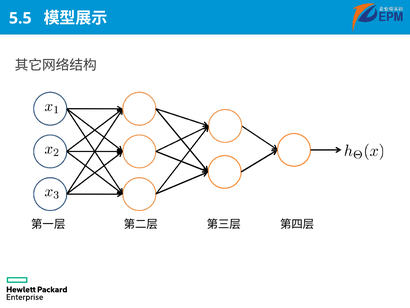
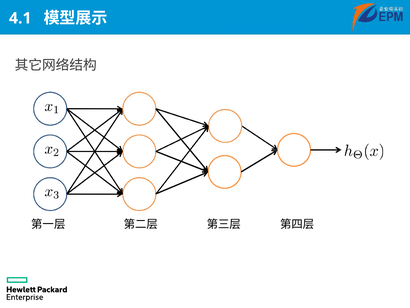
5.5: 5.5 -> 4.1
